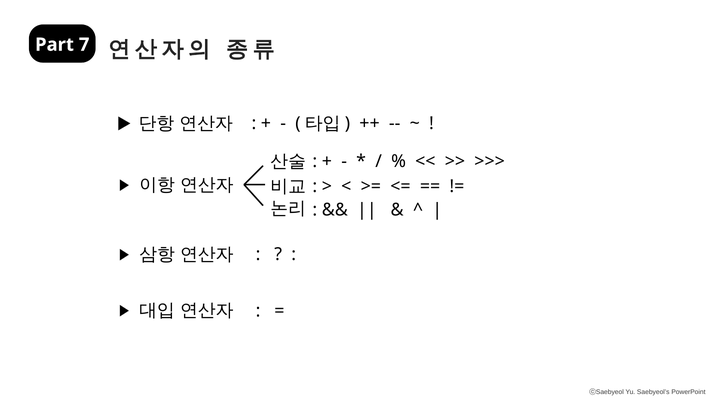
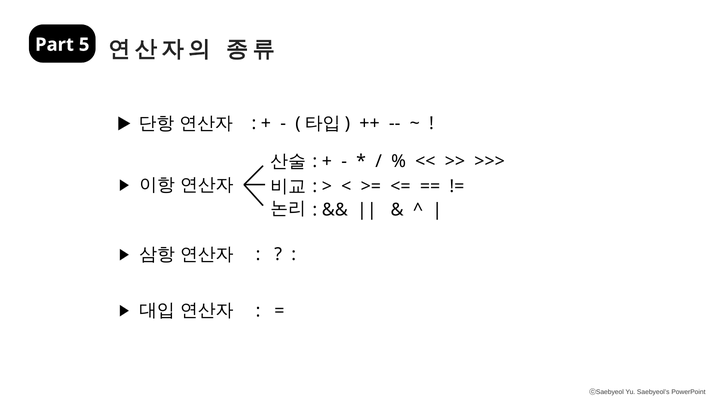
7: 7 -> 5
